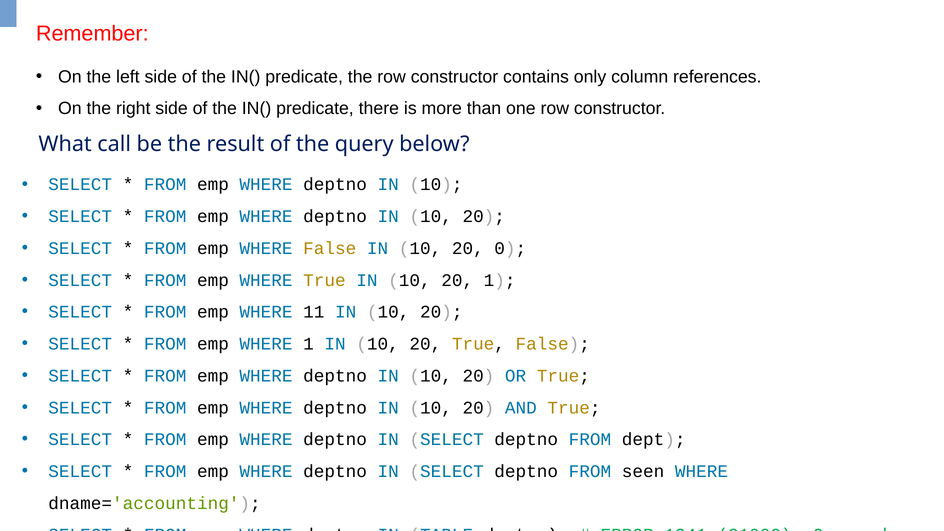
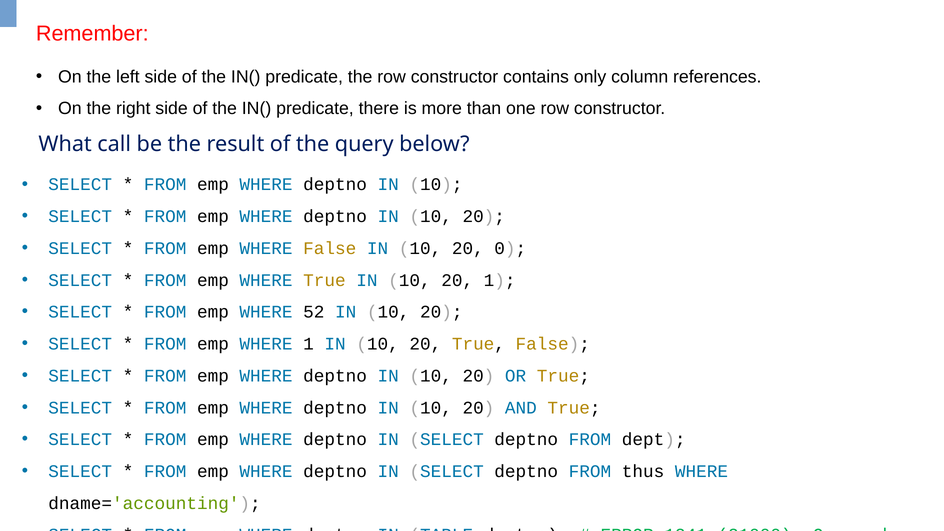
11: 11 -> 52
seen: seen -> thus
